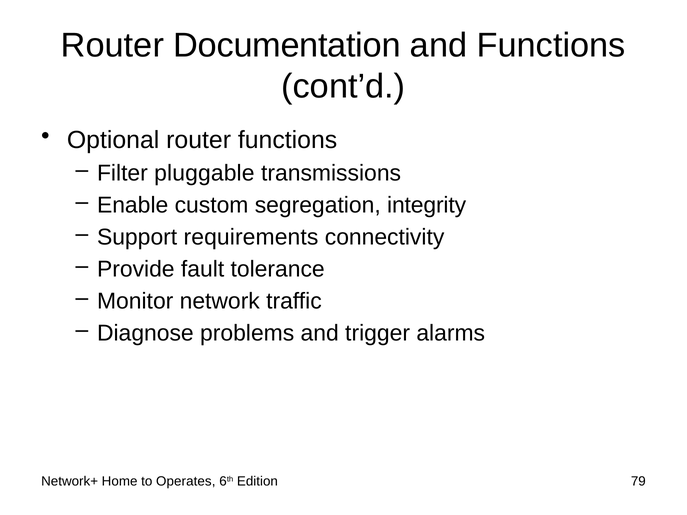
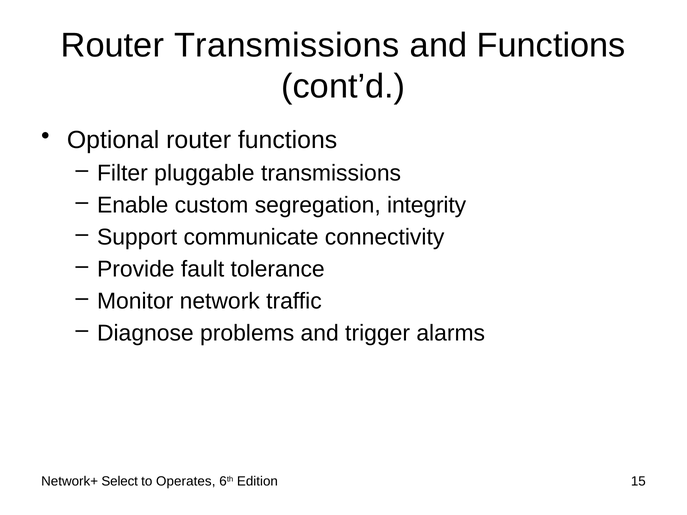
Router Documentation: Documentation -> Transmissions
requirements: requirements -> communicate
Home: Home -> Select
79: 79 -> 15
